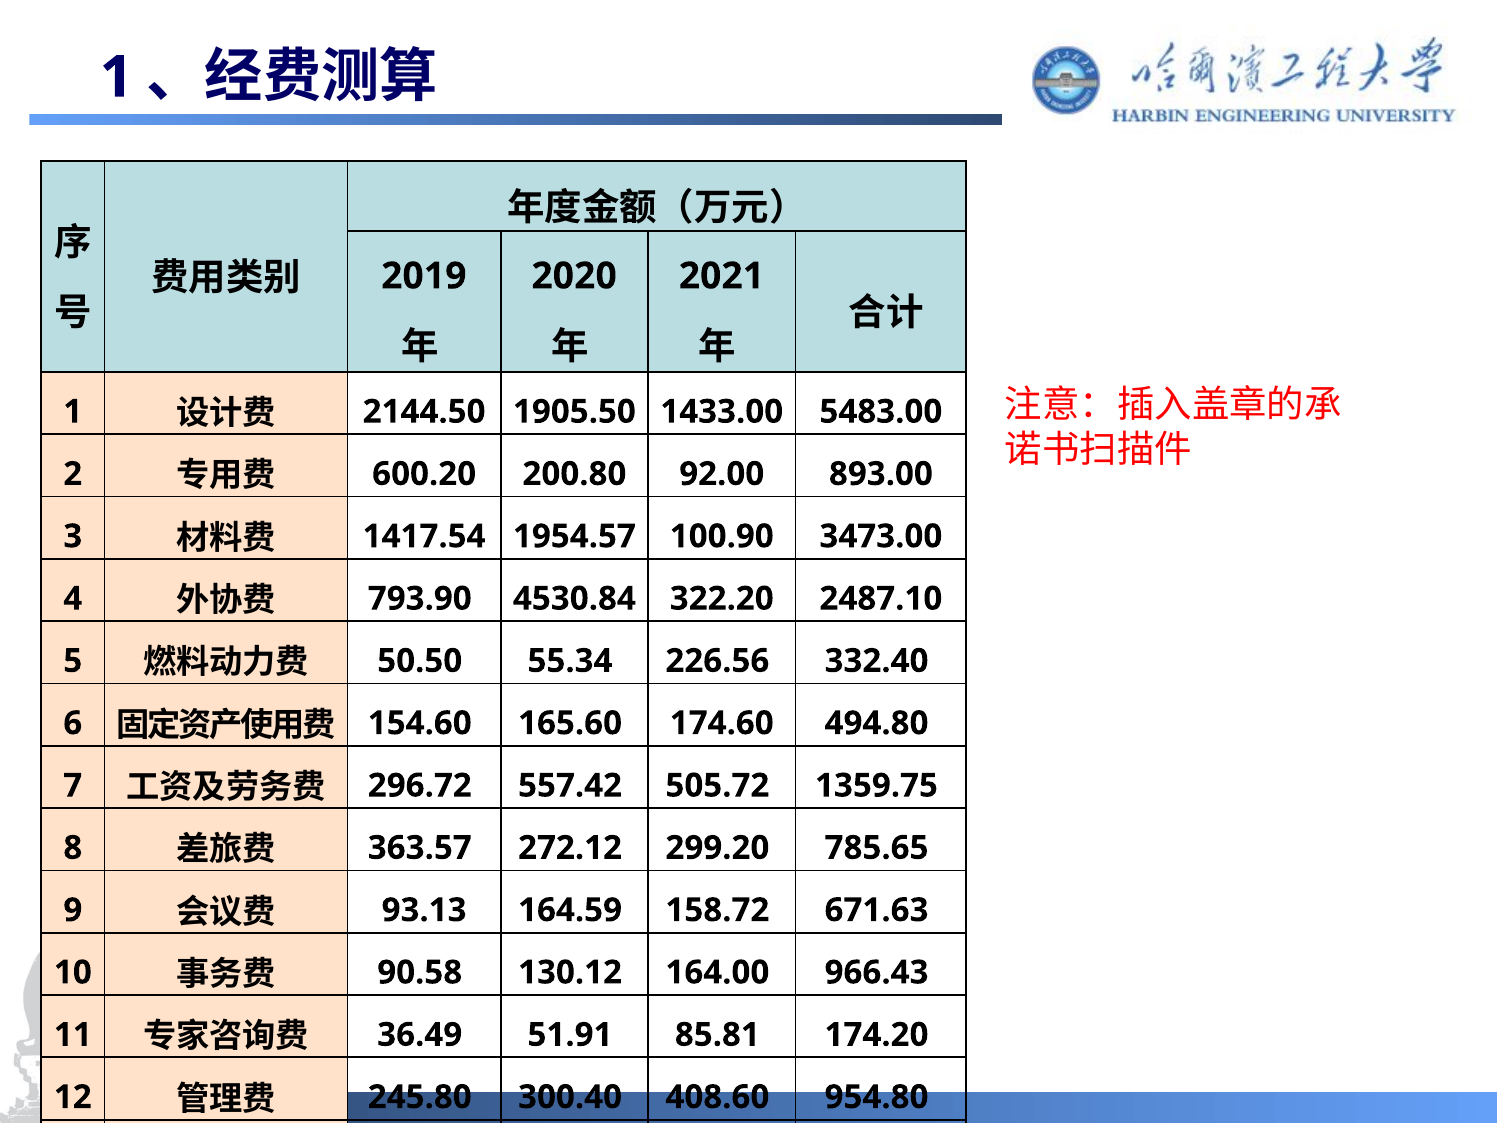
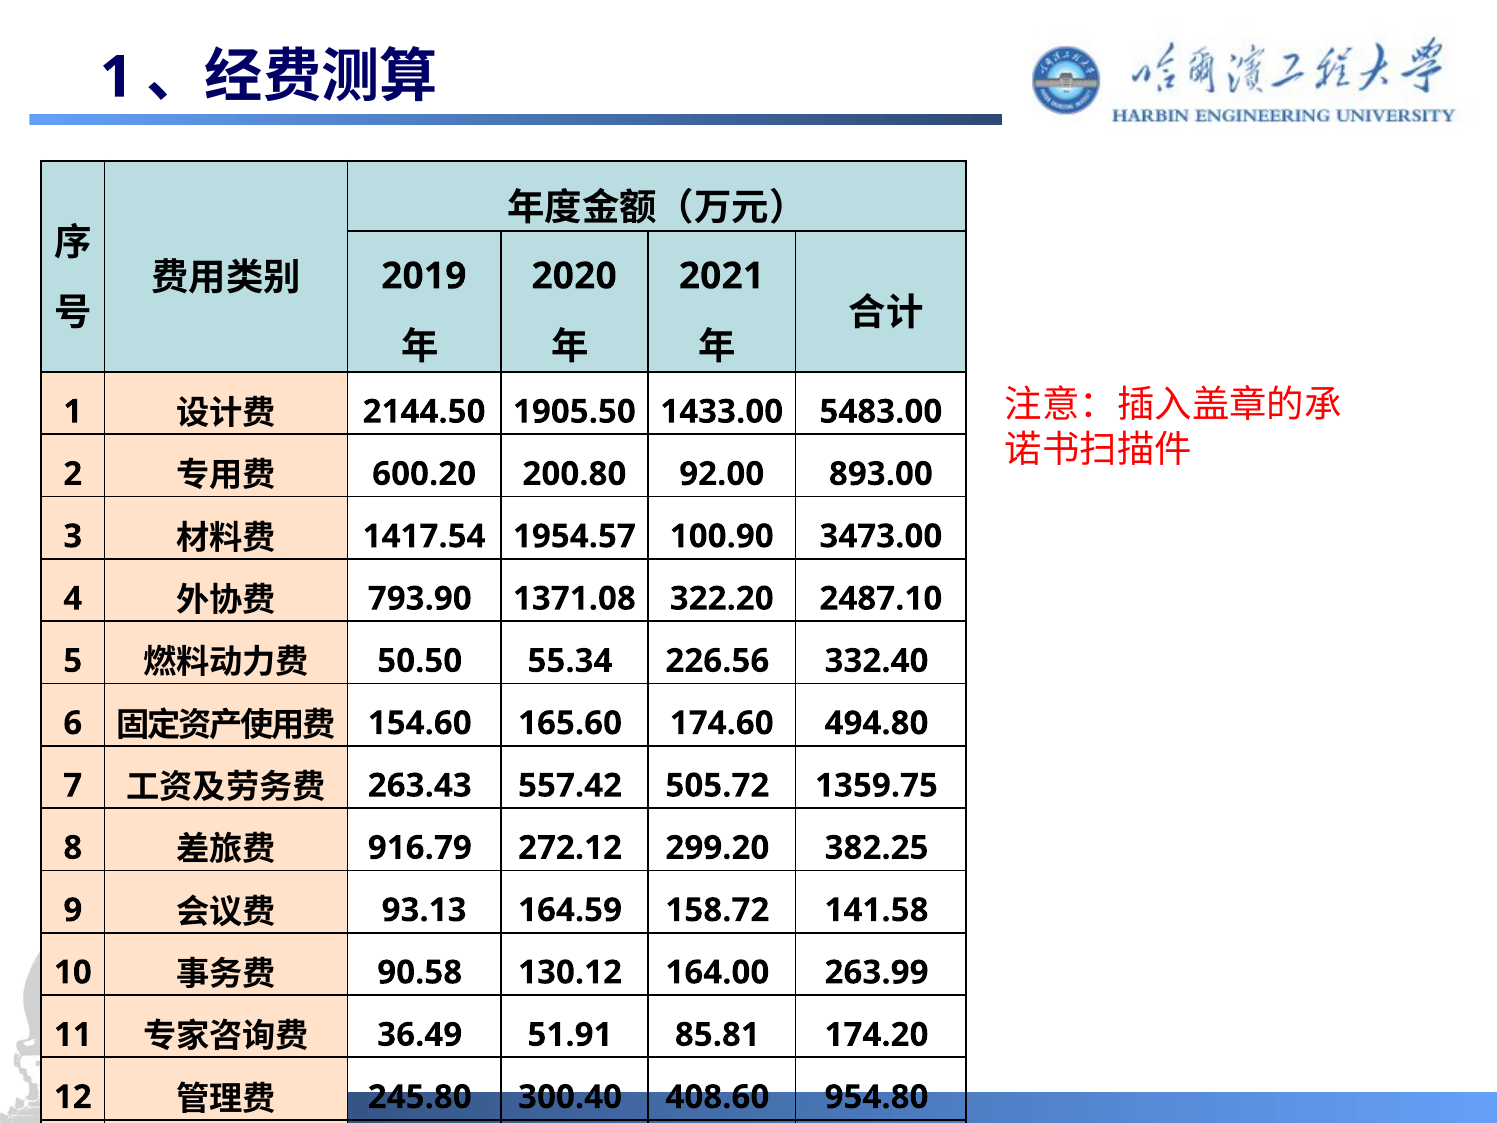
4530.84: 4530.84 -> 1371.08
296.72: 296.72 -> 263.43
363.57: 363.57 -> 916.79
785.65: 785.65 -> 382.25
671.63: 671.63 -> 141.58
966.43: 966.43 -> 263.99
